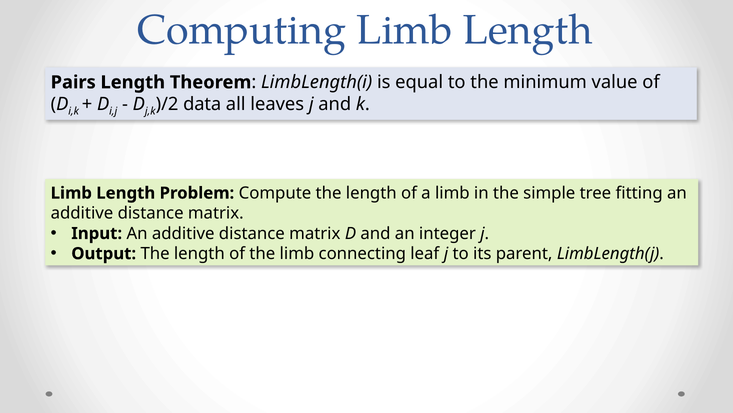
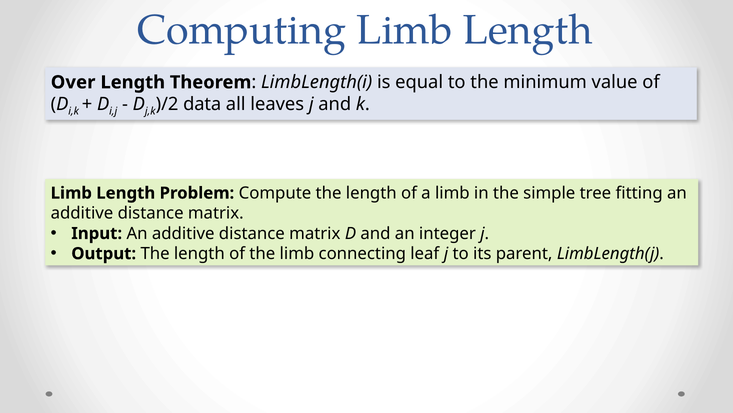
Pairs: Pairs -> Over
